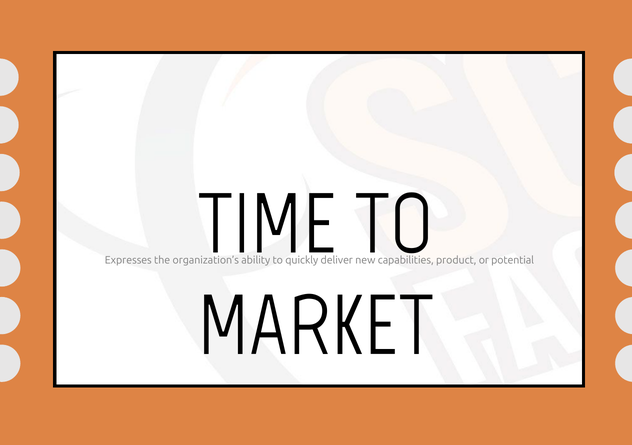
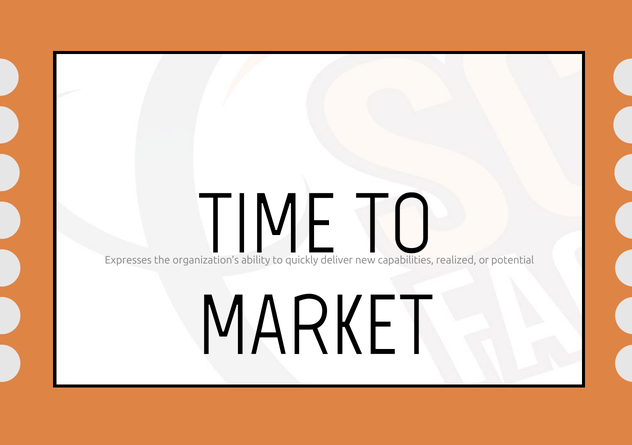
product: product -> realized
